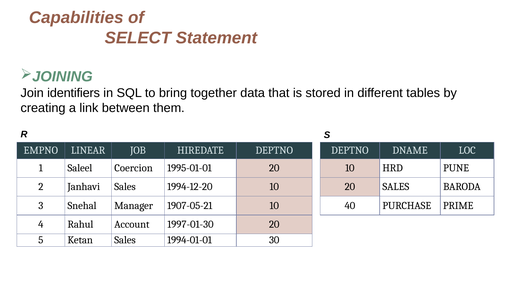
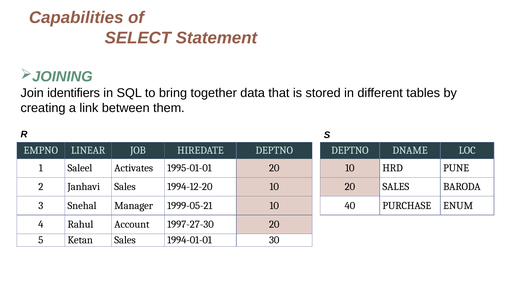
Coercion: Coercion -> Activates
1907-05-21: 1907-05-21 -> 1999-05-21
PRIME: PRIME -> ENUM
1997-01-30: 1997-01-30 -> 1997-27-30
